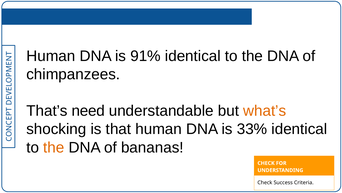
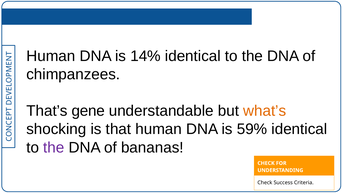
91%: 91% -> 14%
need: need -> gene
33%: 33% -> 59%
the at (54, 147) colour: orange -> purple
